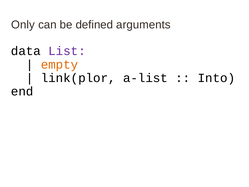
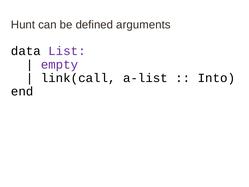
Only: Only -> Hunt
empty colour: orange -> purple
link(plor: link(plor -> link(call
